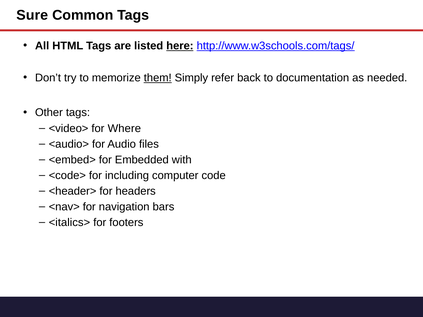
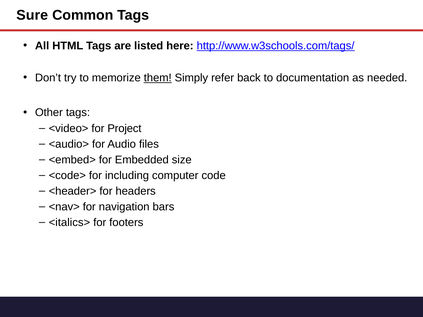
here underline: present -> none
Where: Where -> Project
with: with -> size
